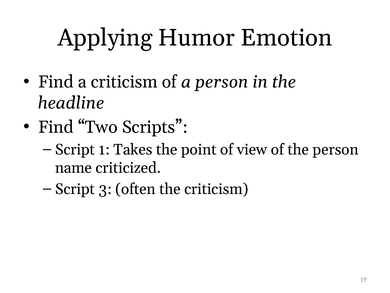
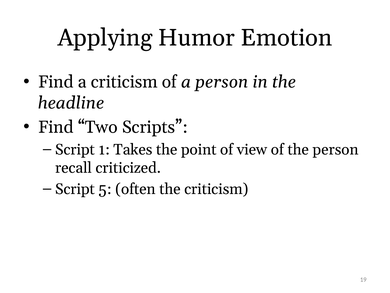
name: name -> recall
3: 3 -> 5
